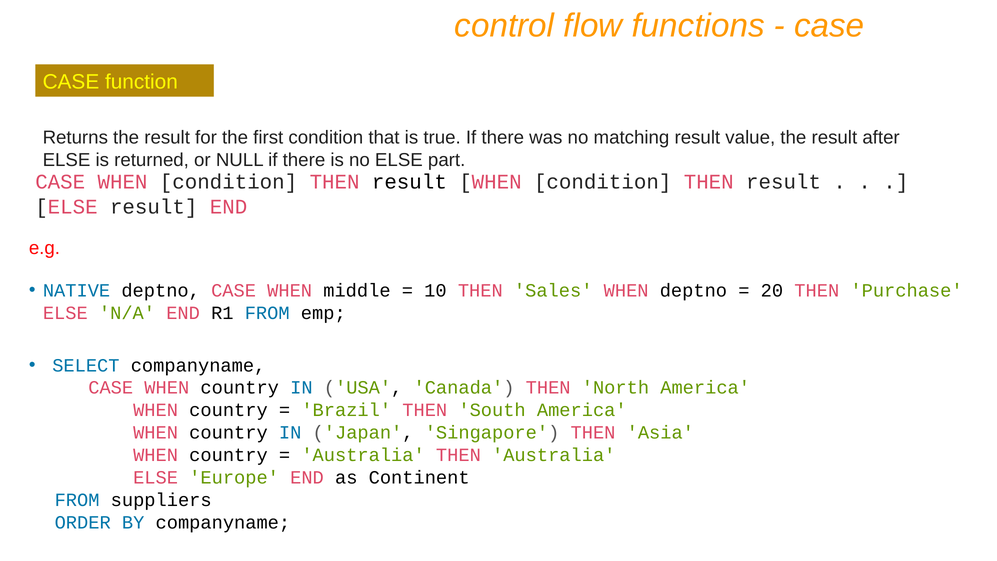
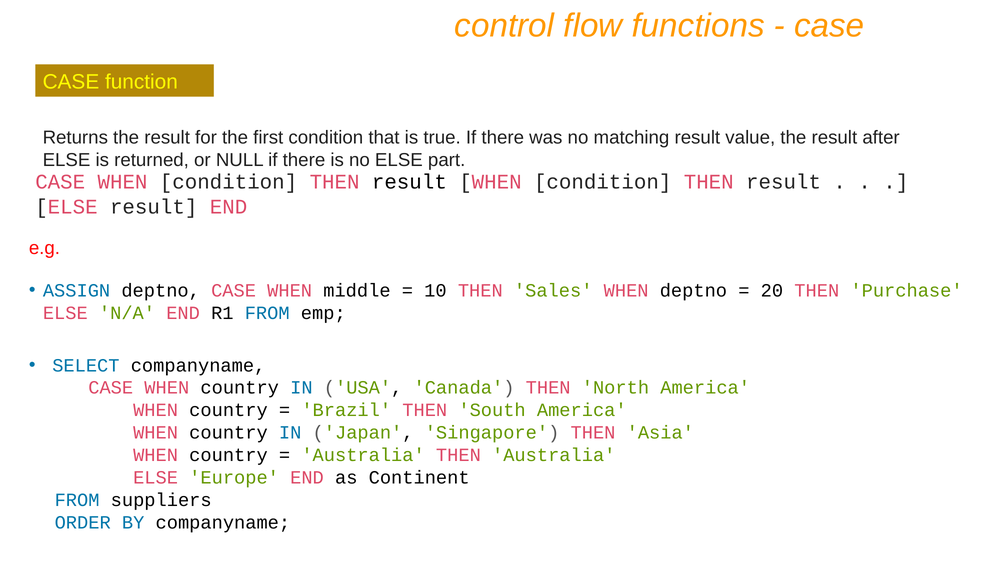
NATIVE: NATIVE -> ASSIGN
